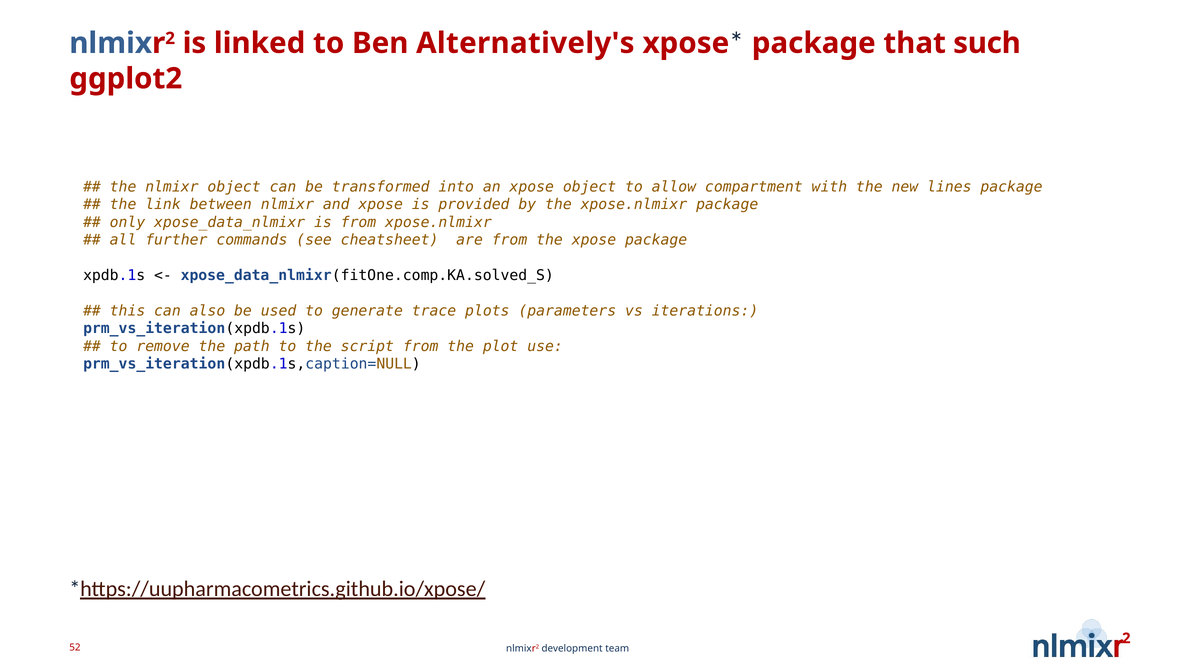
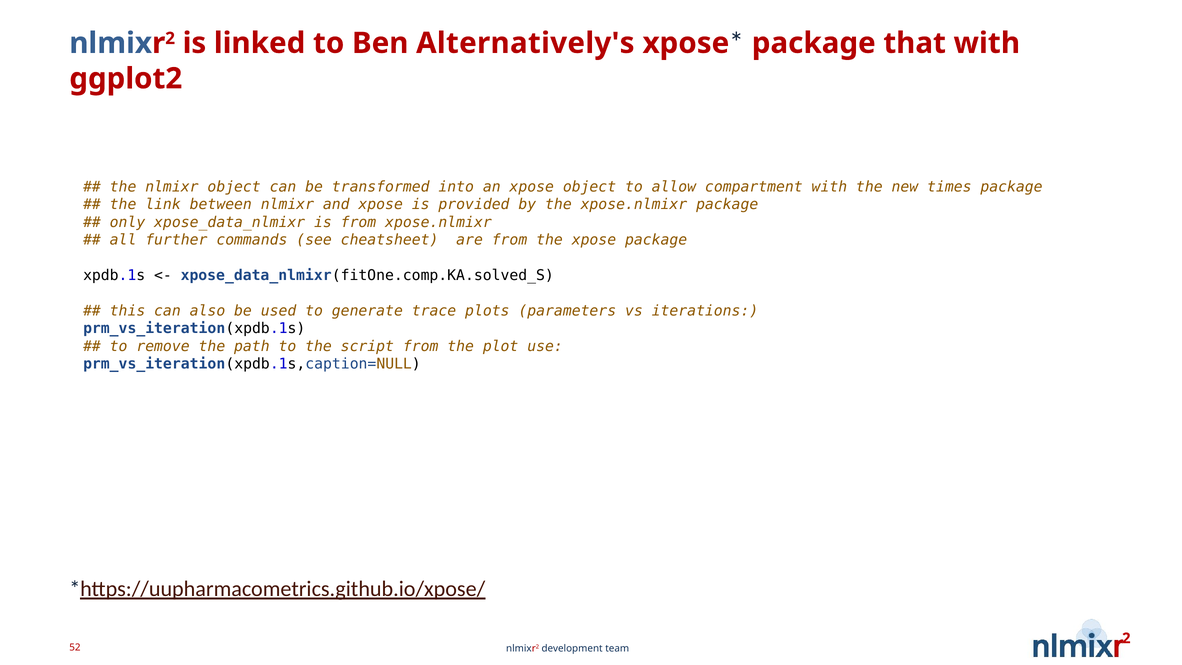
that such: such -> with
lines: lines -> times
